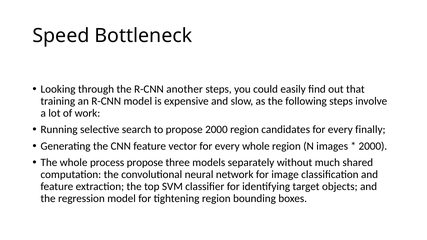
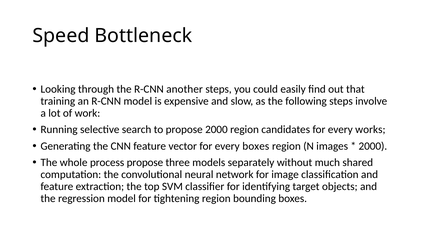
finally: finally -> works
every whole: whole -> boxes
